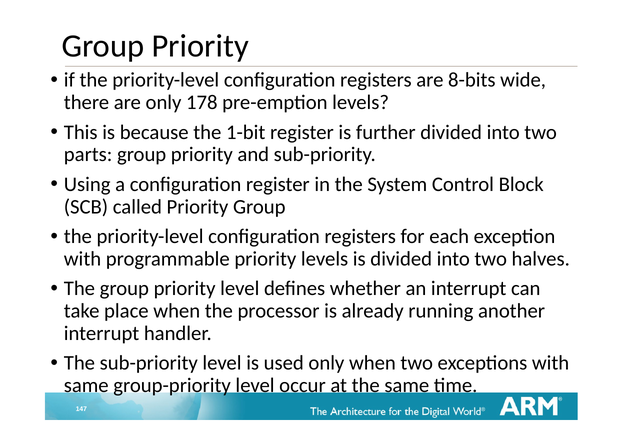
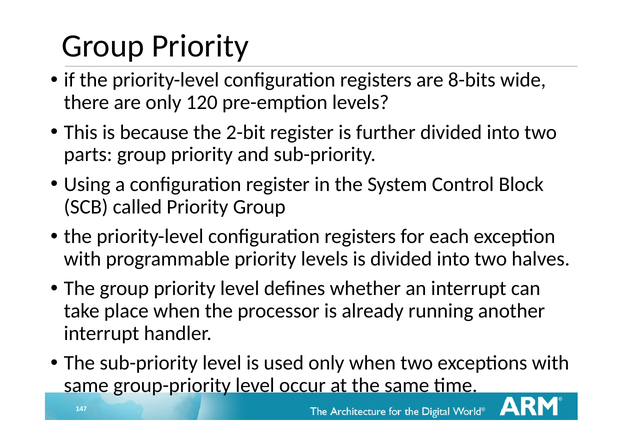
178: 178 -> 120
1-bit: 1-bit -> 2-bit
